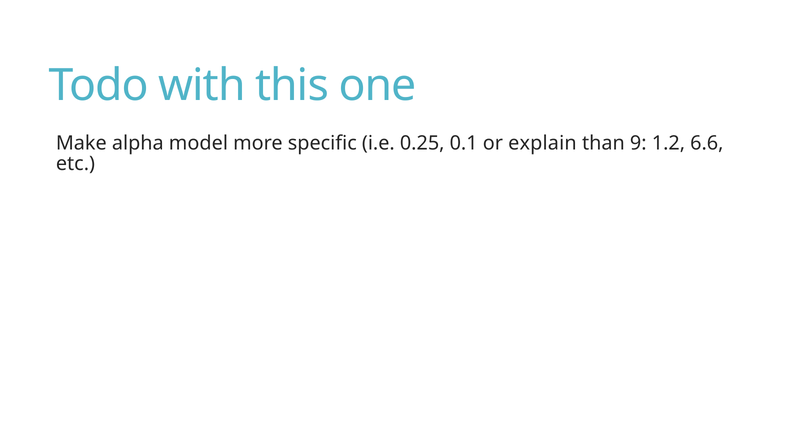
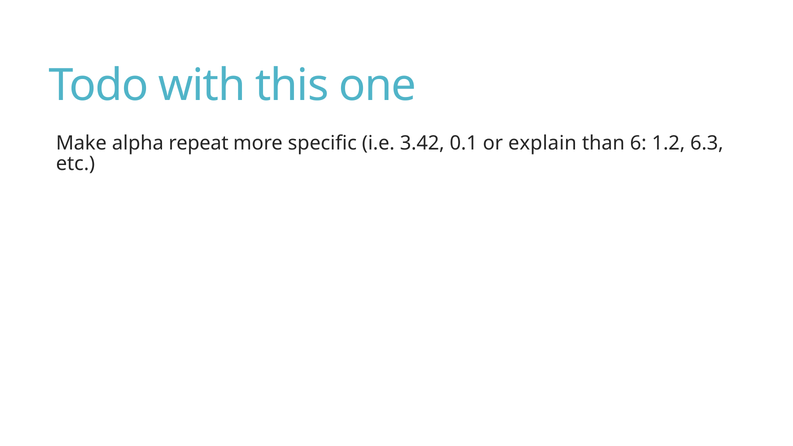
model: model -> repeat
0.25: 0.25 -> 3.42
9: 9 -> 6
6.6: 6.6 -> 6.3
